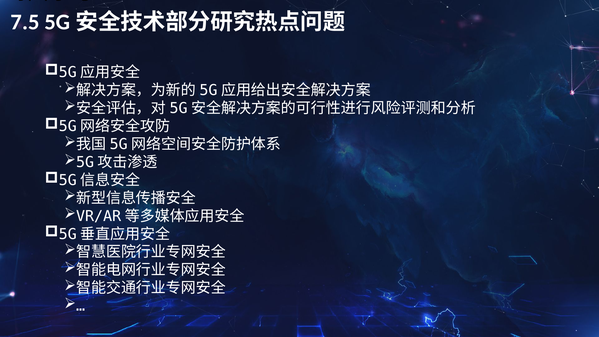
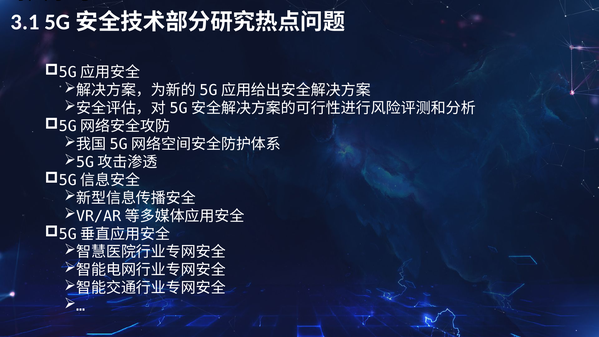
7.5: 7.5 -> 3.1
